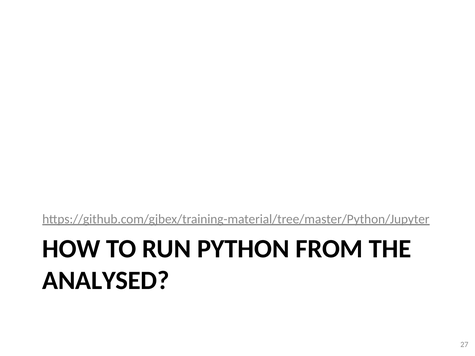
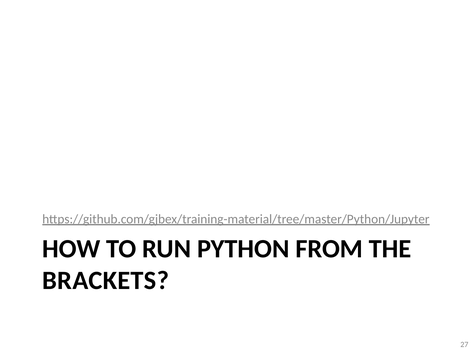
ANALYSED: ANALYSED -> BRACKETS
